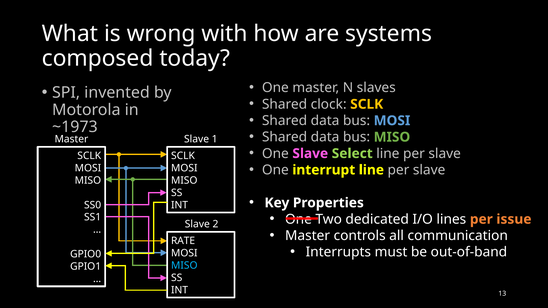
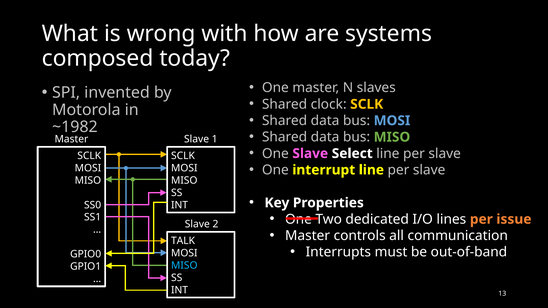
~1973: ~1973 -> ~1982
Select colour: light green -> white
RATE: RATE -> TALK
